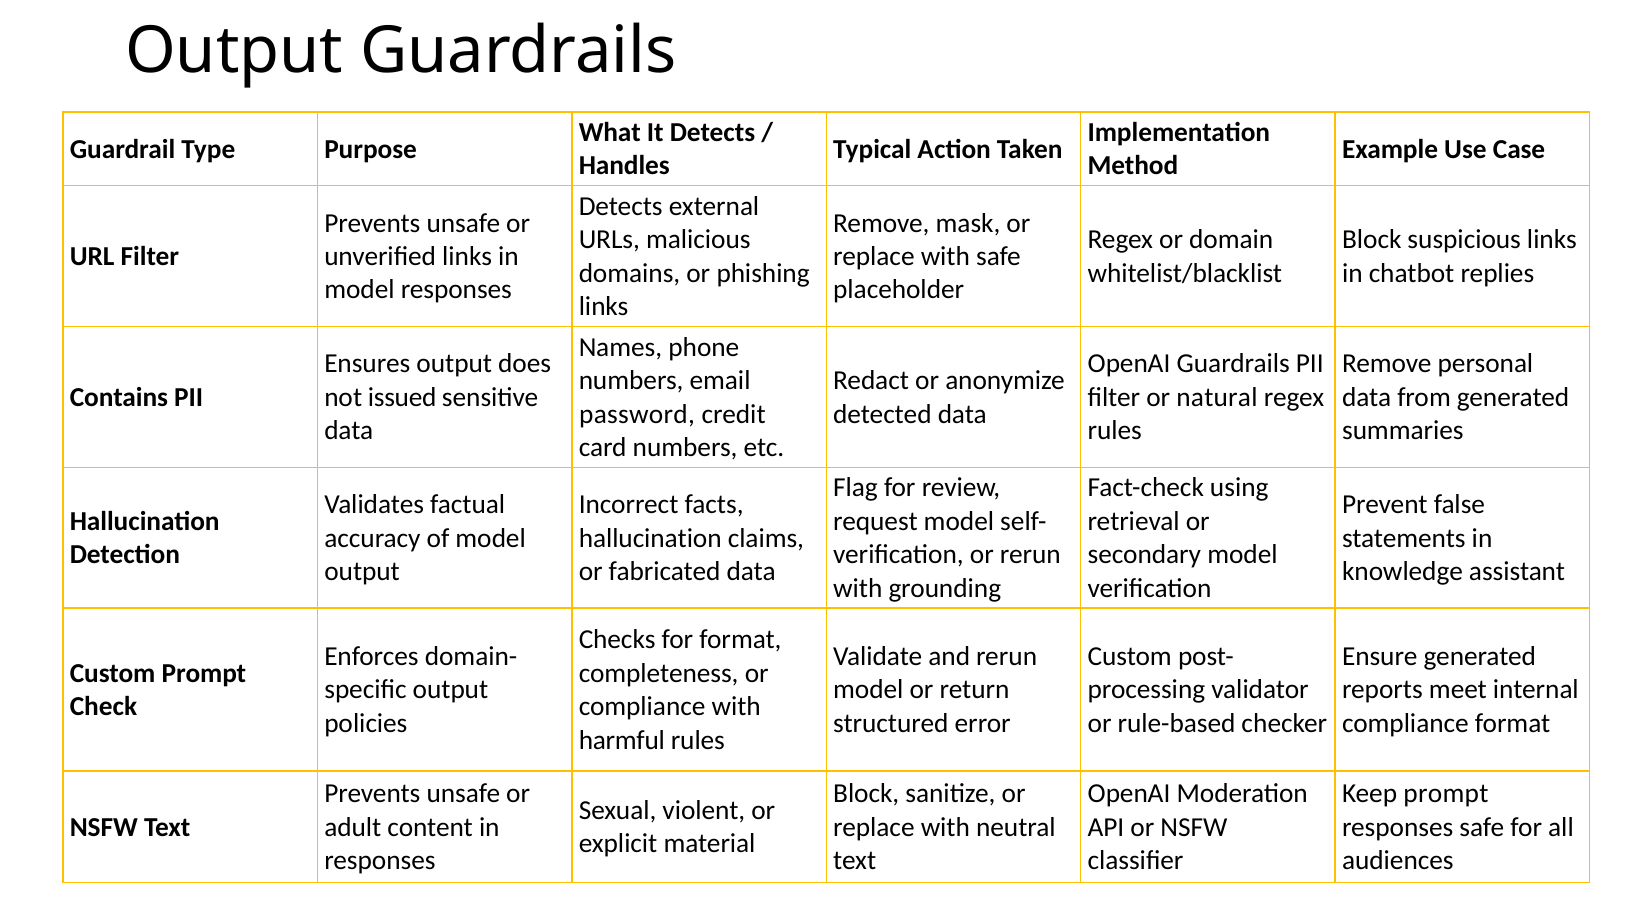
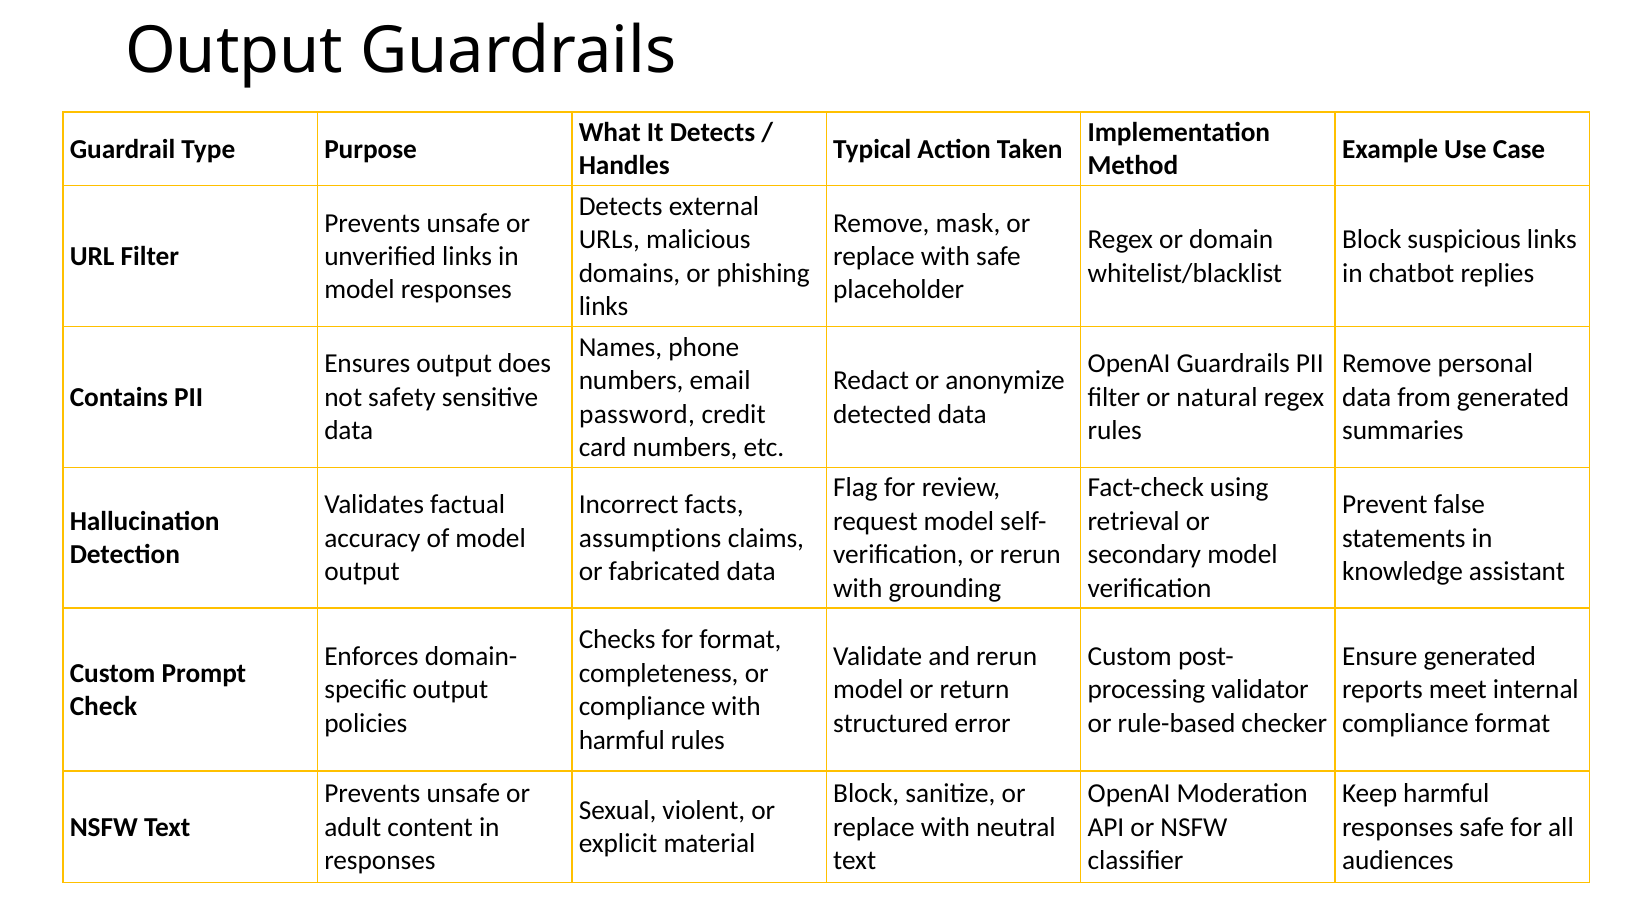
issued: issued -> safety
hallucination at (650, 538): hallucination -> assumptions
Keep prompt: prompt -> harmful
